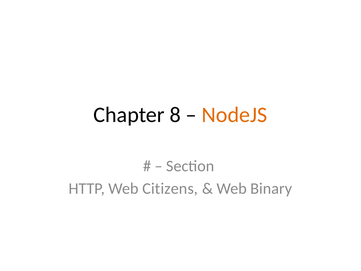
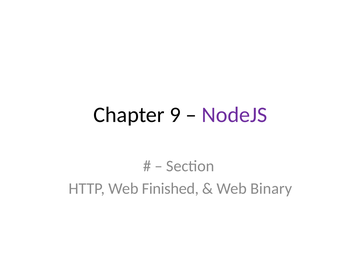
8: 8 -> 9
NodeJS colour: orange -> purple
Citizens: Citizens -> Finished
